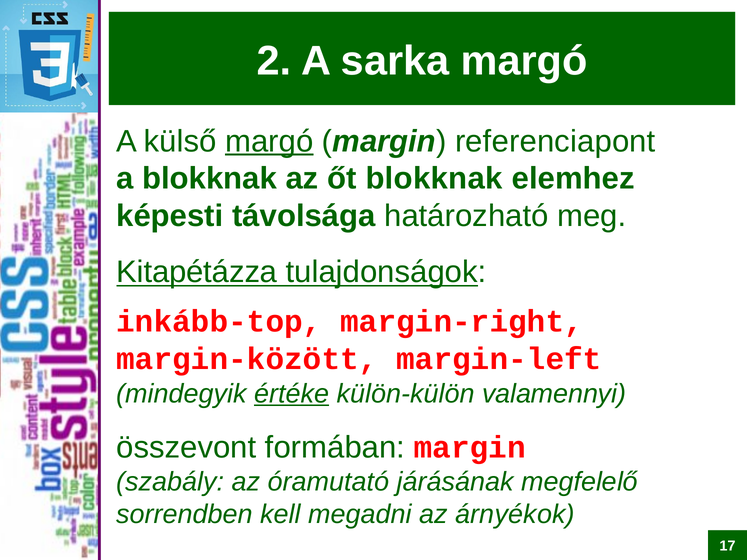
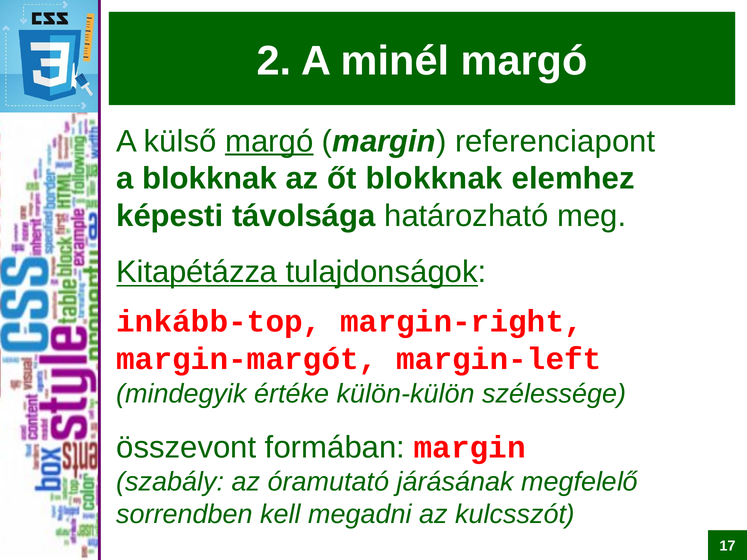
sarka: sarka -> minél
margin-között: margin-között -> margin-margót
értéke underline: present -> none
valamennyi: valamennyi -> szélessége
árnyékok: árnyékok -> kulcsszót
